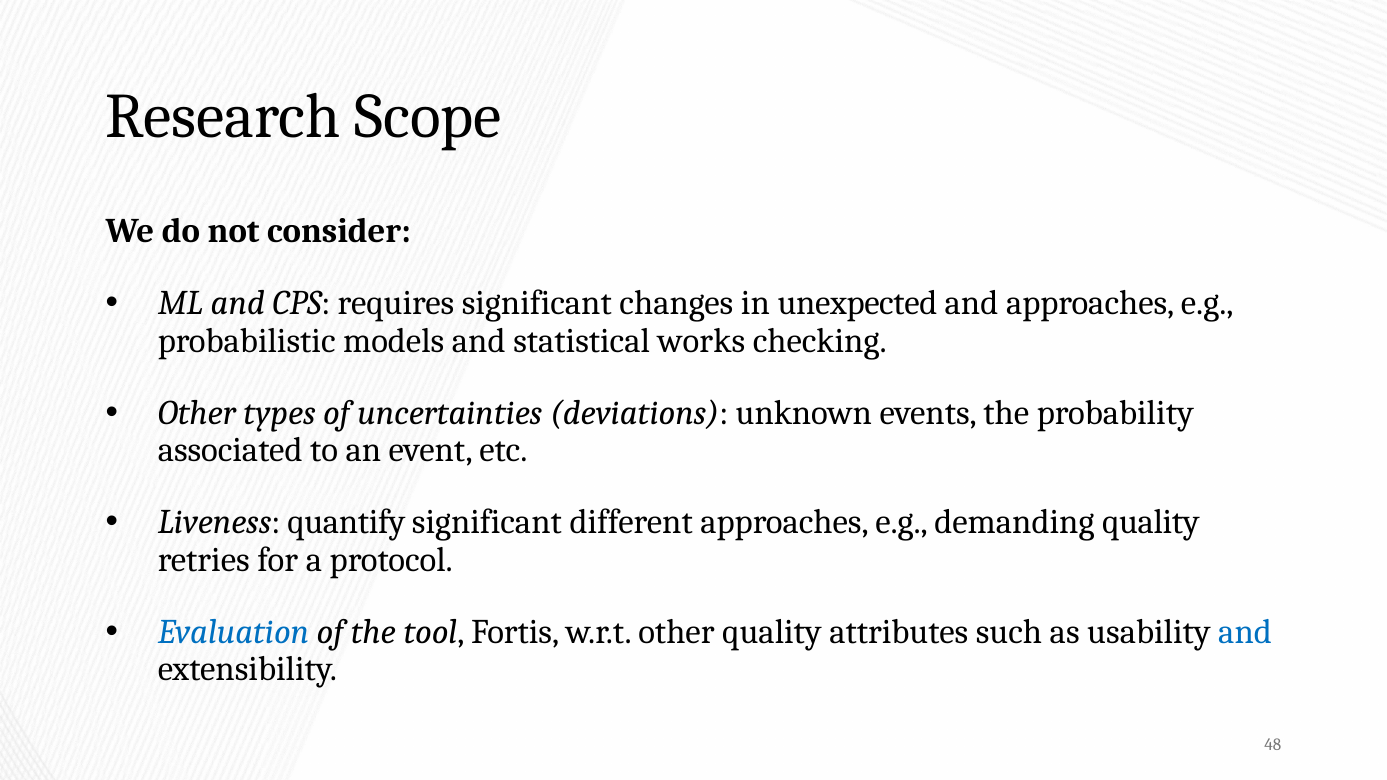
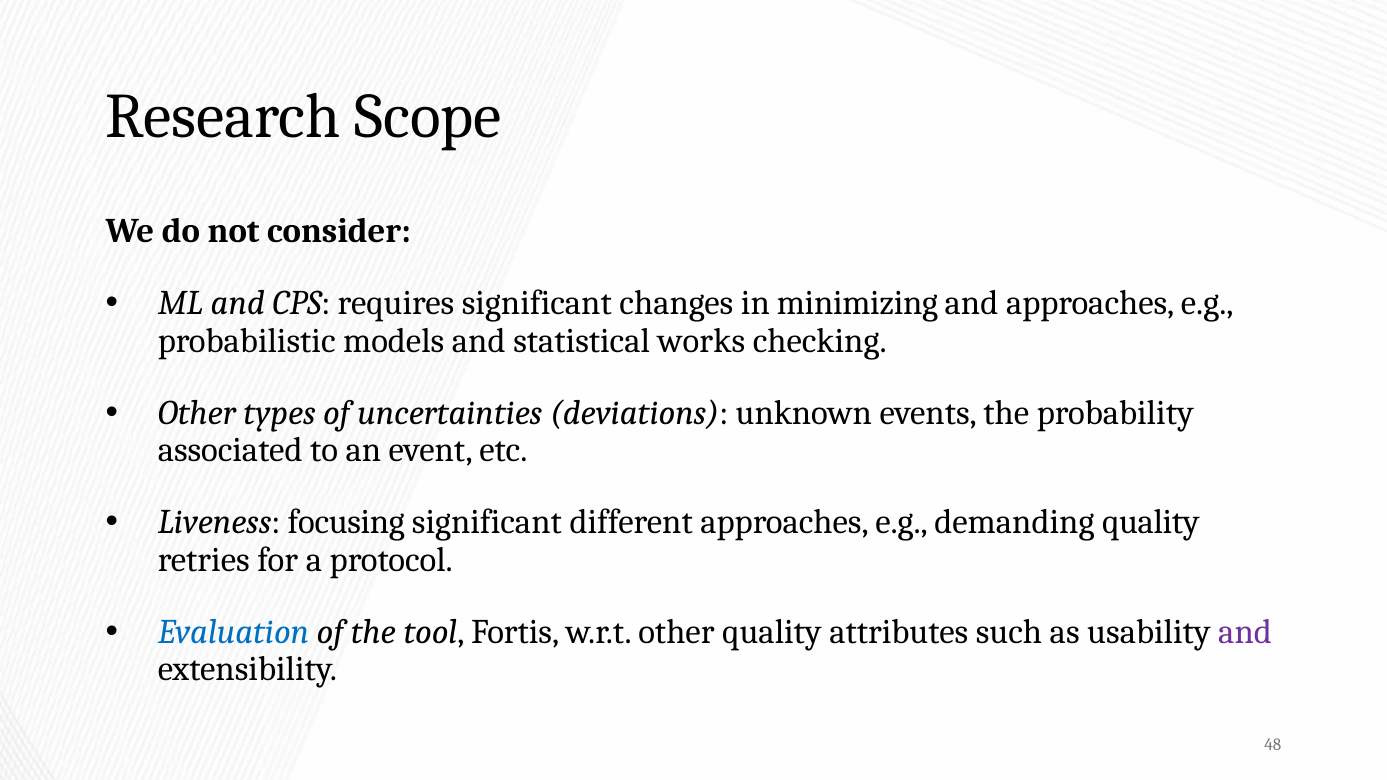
unexpected: unexpected -> minimizing
quantify: quantify -> focusing
and at (1245, 632) colour: blue -> purple
